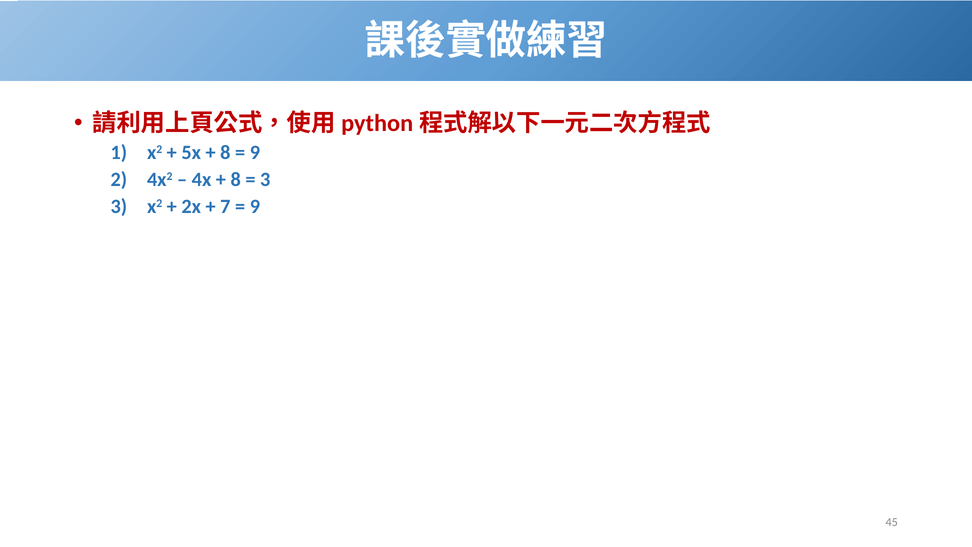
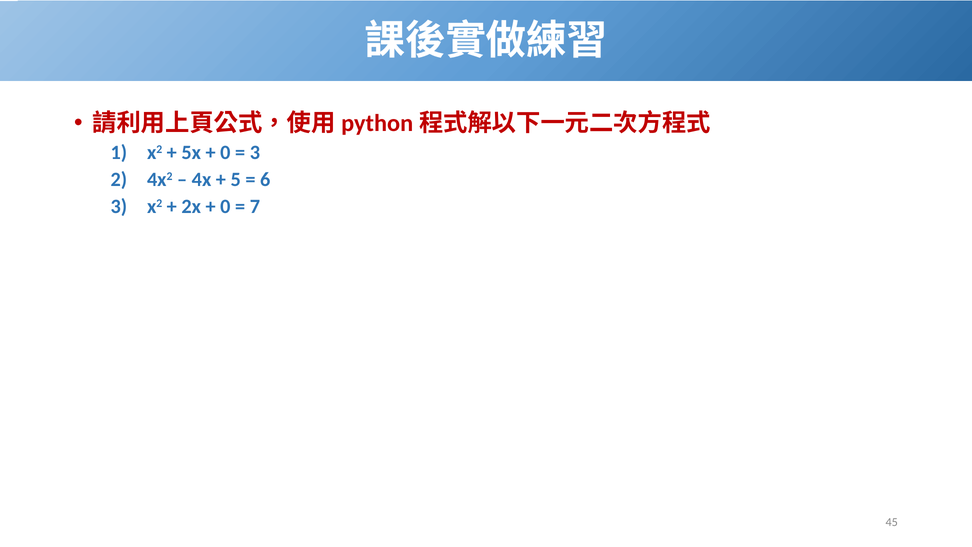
8 at (225, 152): 8 -> 0
9 at (255, 152): 9 -> 3
8 at (236, 179): 8 -> 5
3 at (265, 179): 3 -> 6
7 at (225, 206): 7 -> 0
9 at (255, 206): 9 -> 7
